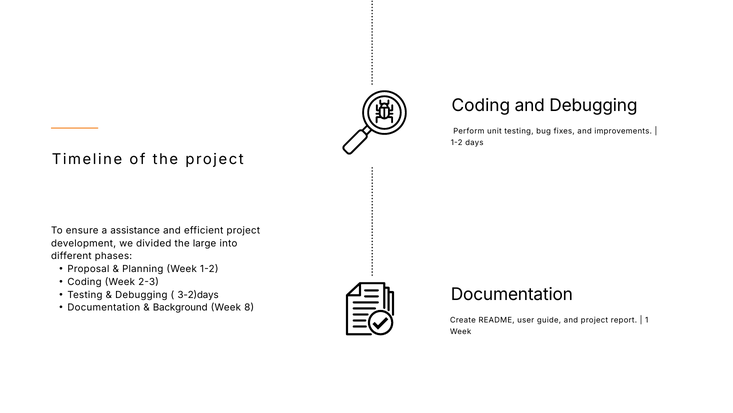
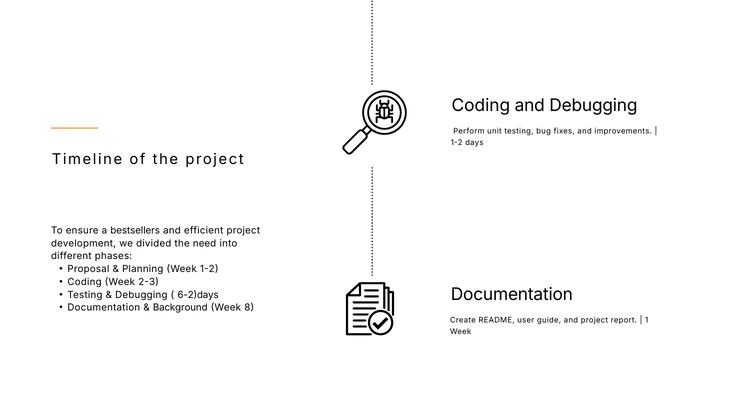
assistance: assistance -> bestsellers
large: large -> need
3-2)days: 3-2)days -> 6-2)days
